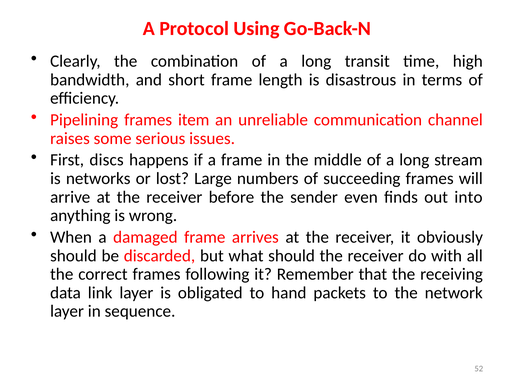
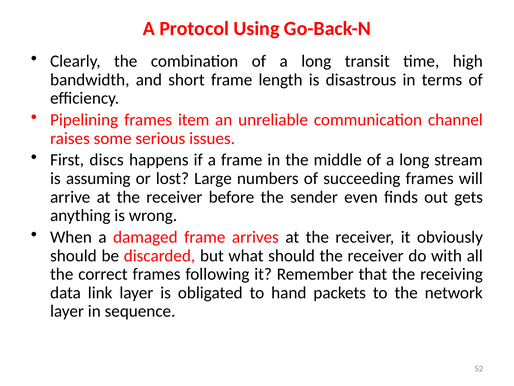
networks: networks -> assuming
into: into -> gets
